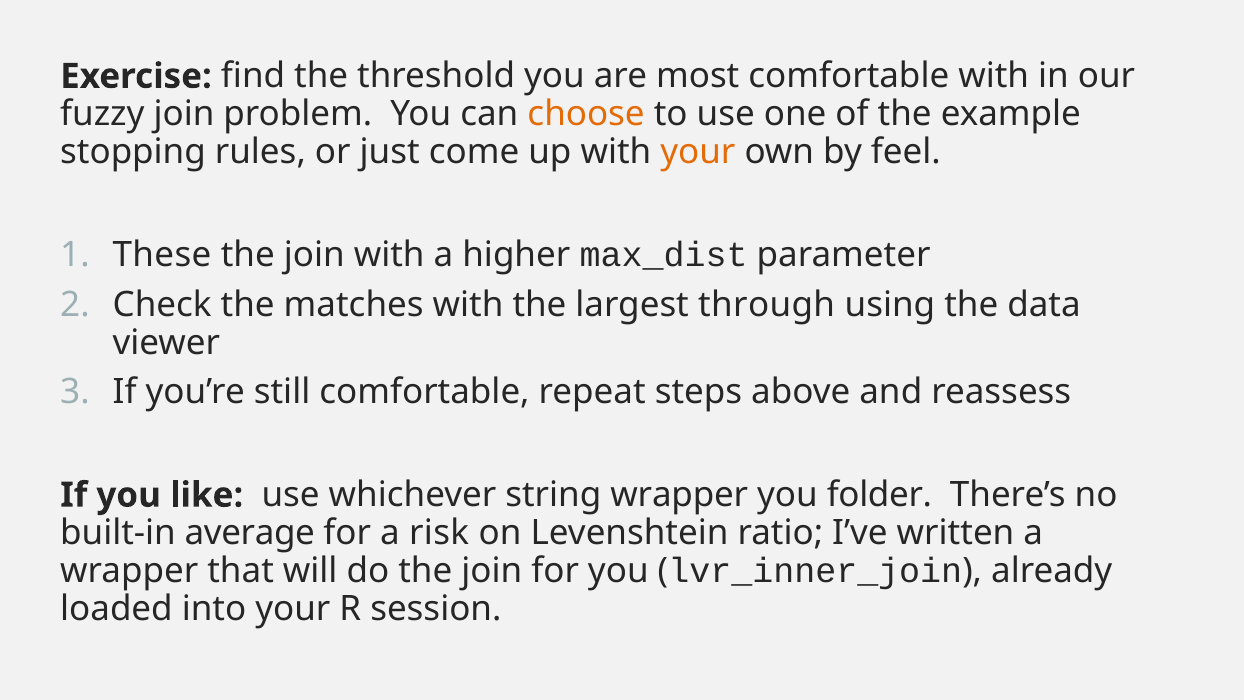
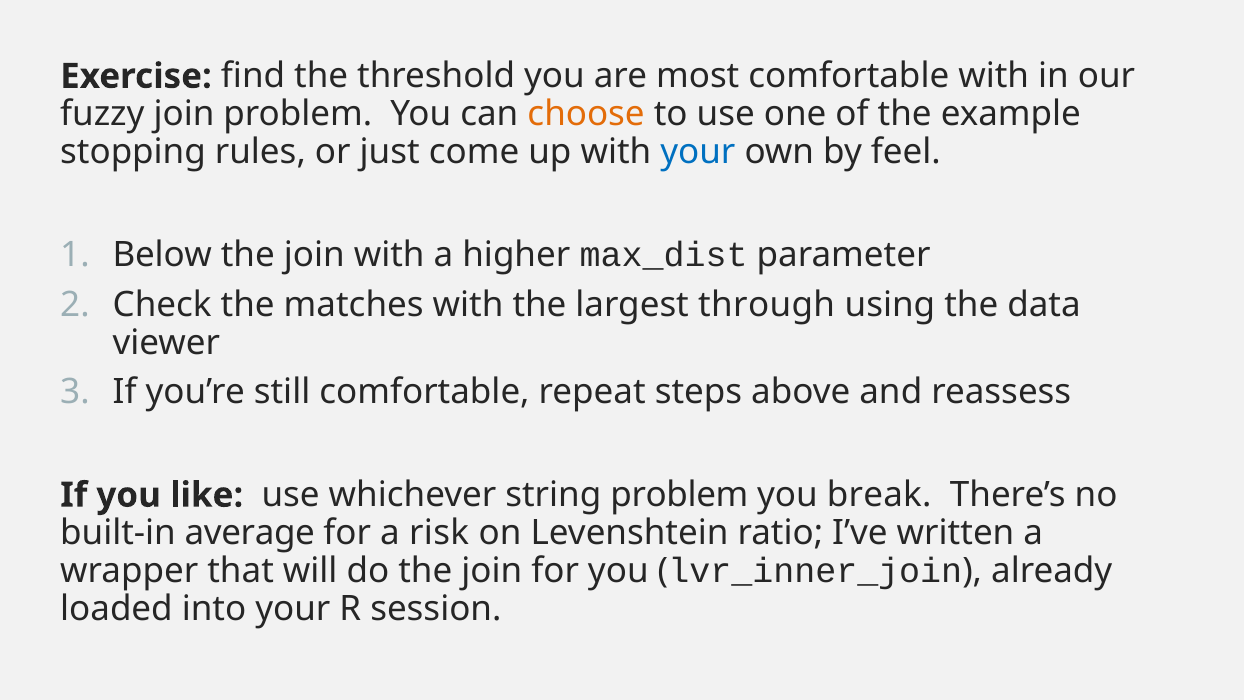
your at (698, 152) colour: orange -> blue
These: These -> Below
string wrapper: wrapper -> problem
folder: folder -> break
